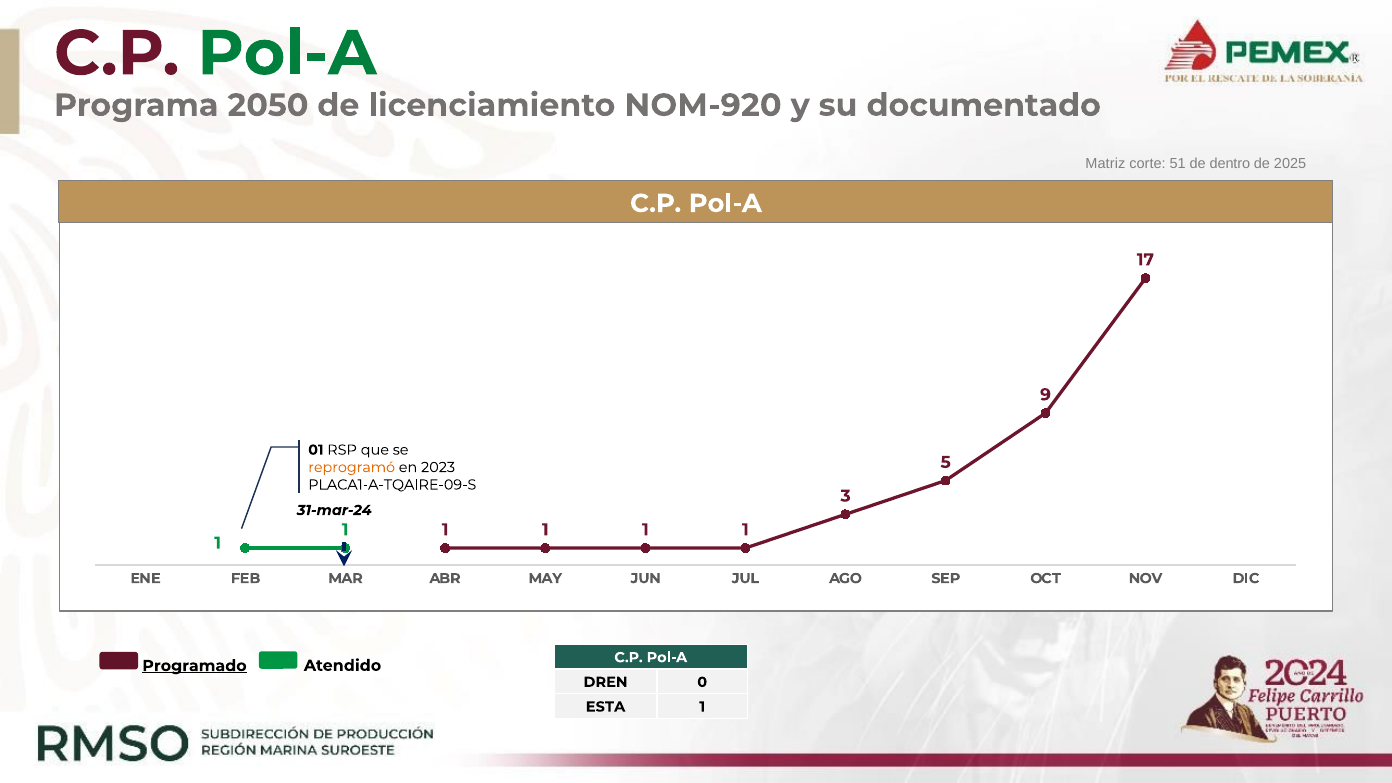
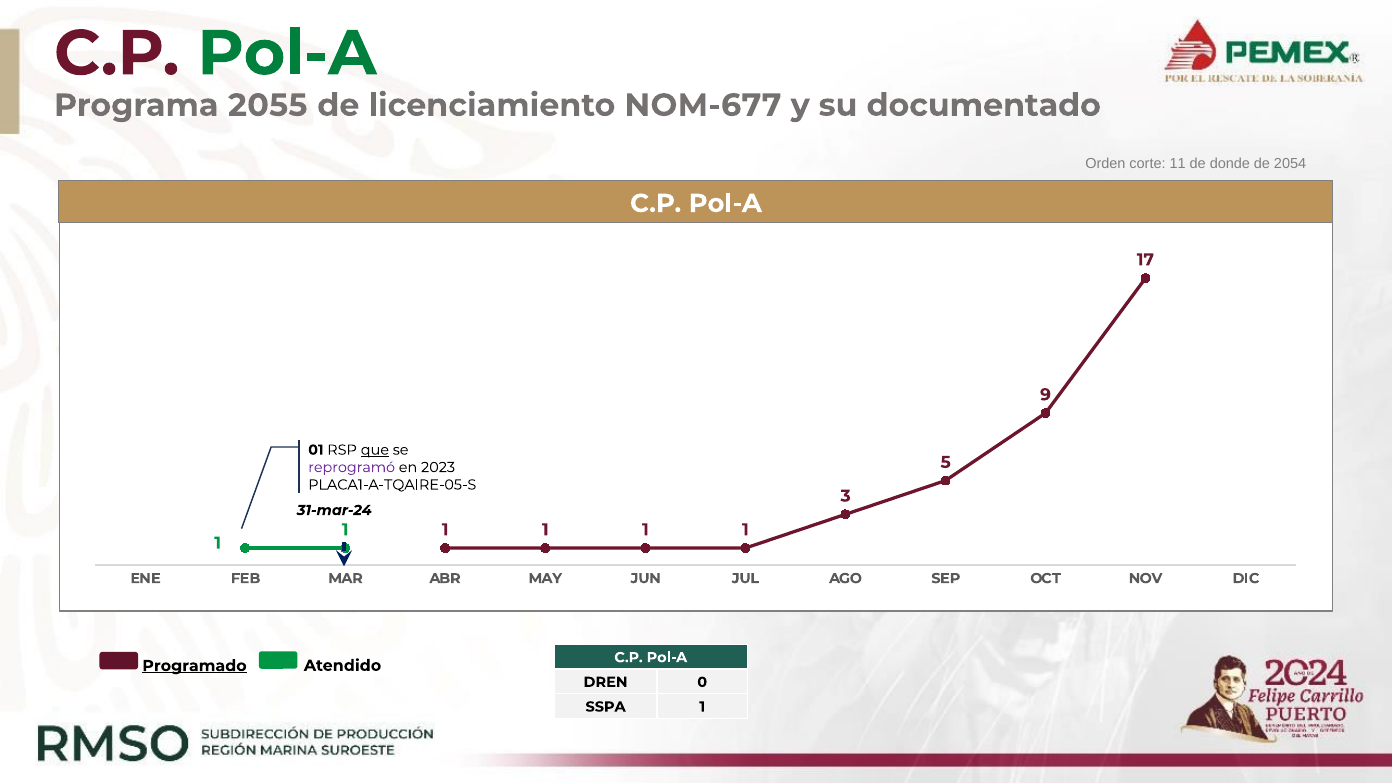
2050: 2050 -> 2055
NOM-920: NOM-920 -> NOM-677
Matriz: Matriz -> Orden
51: 51 -> 11
dentro: dentro -> donde
2025: 2025 -> 2054
que underline: none -> present
reprogramó colour: orange -> purple
PLACA1-A-TQAIRE-09-S: PLACA1-A-TQAIRE-09-S -> PLACA1-A-TQAIRE-05-S
ESTA: ESTA -> SSPA
